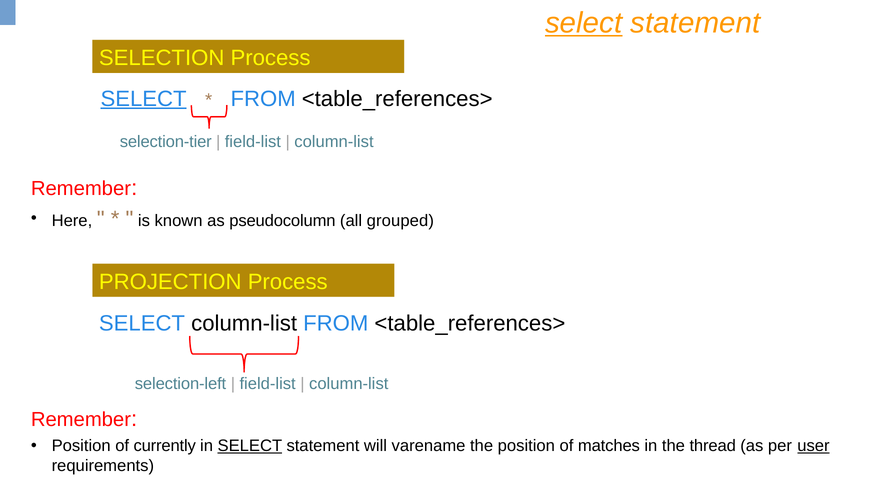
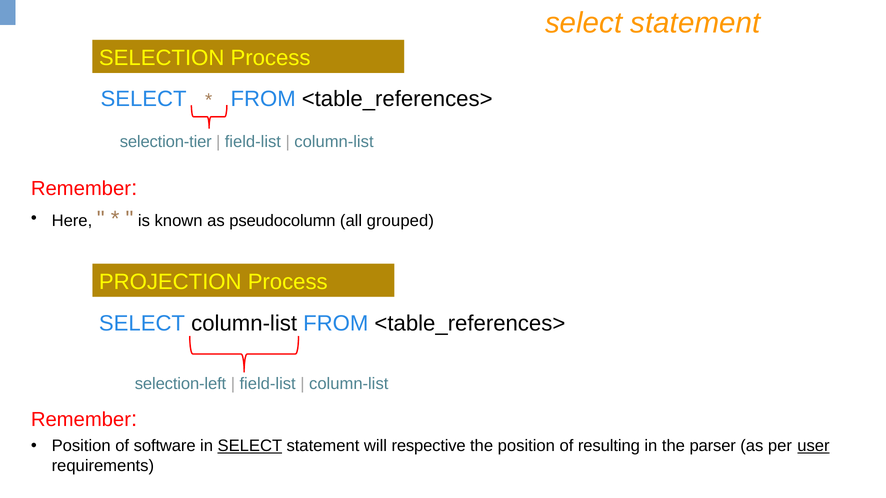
select at (584, 23) underline: present -> none
SELECT at (144, 99) underline: present -> none
currently: currently -> software
varename: varename -> respective
matches: matches -> resulting
thread: thread -> parser
